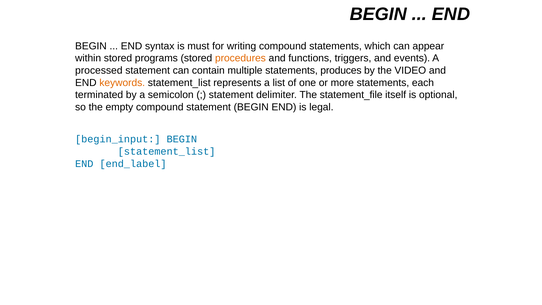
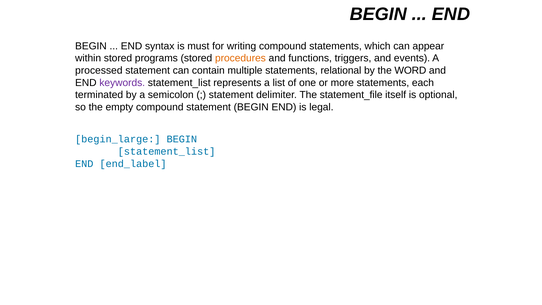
produces: produces -> relational
VIDEO: VIDEO -> WORD
keywords colour: orange -> purple
begin_input: begin_input -> begin_large
